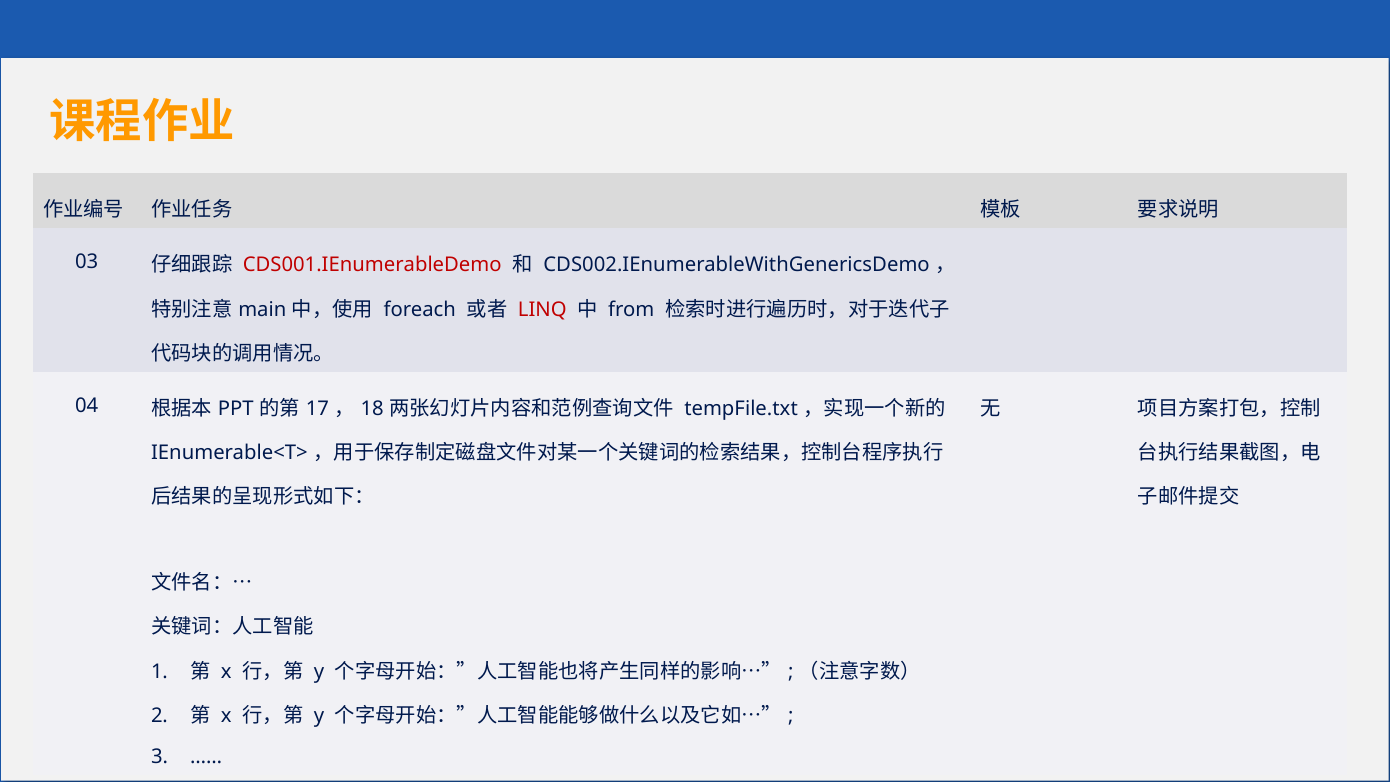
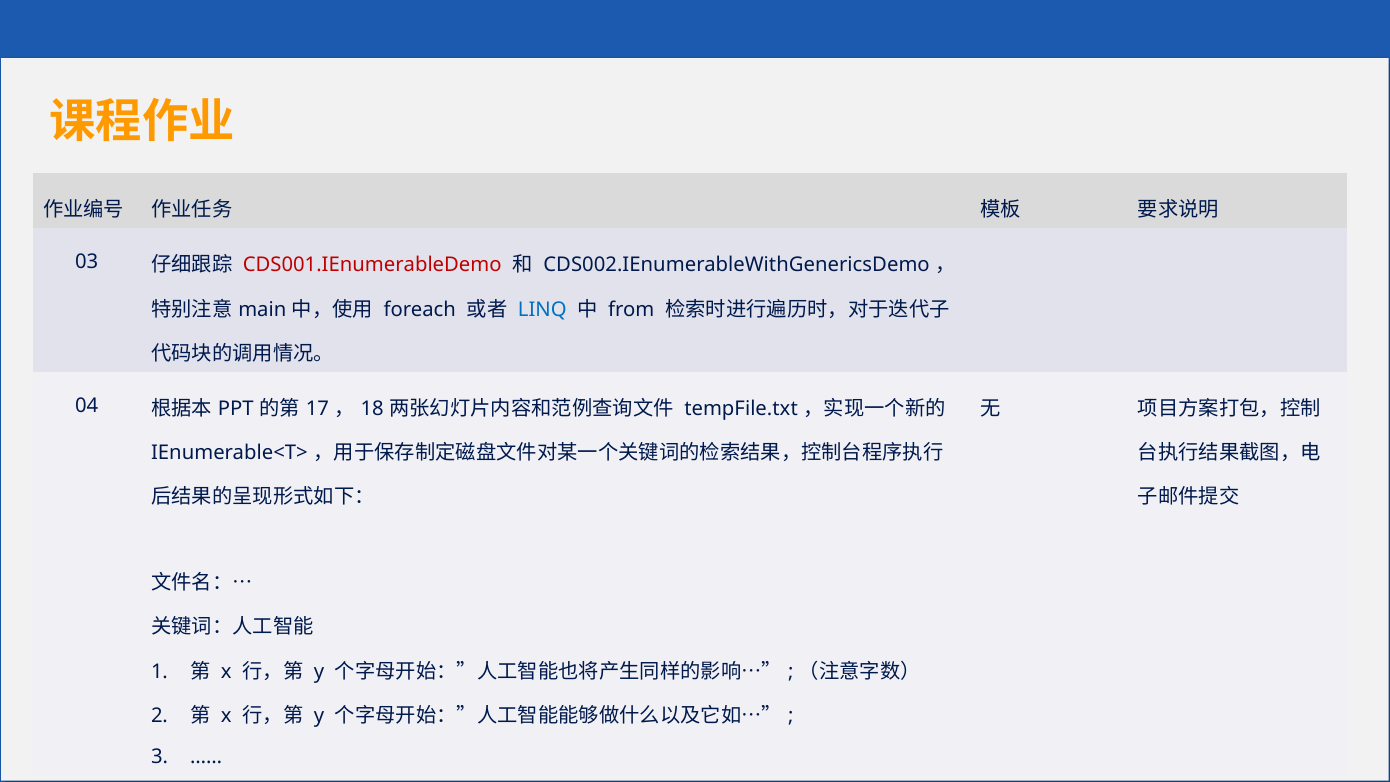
LINQ colour: red -> blue
